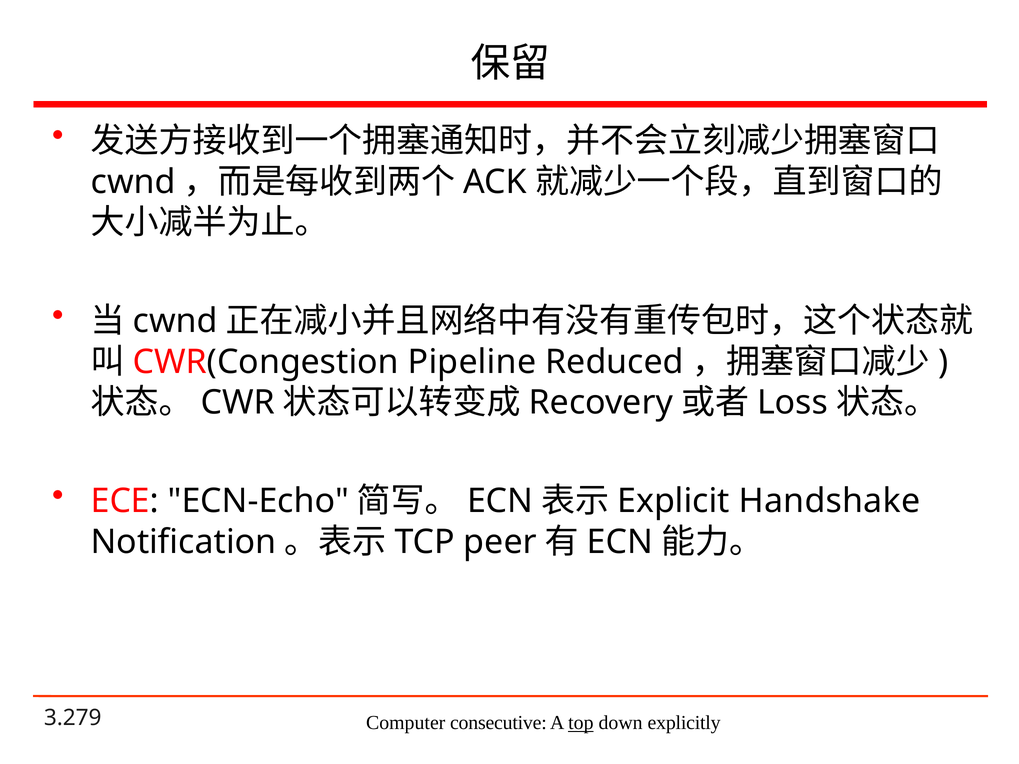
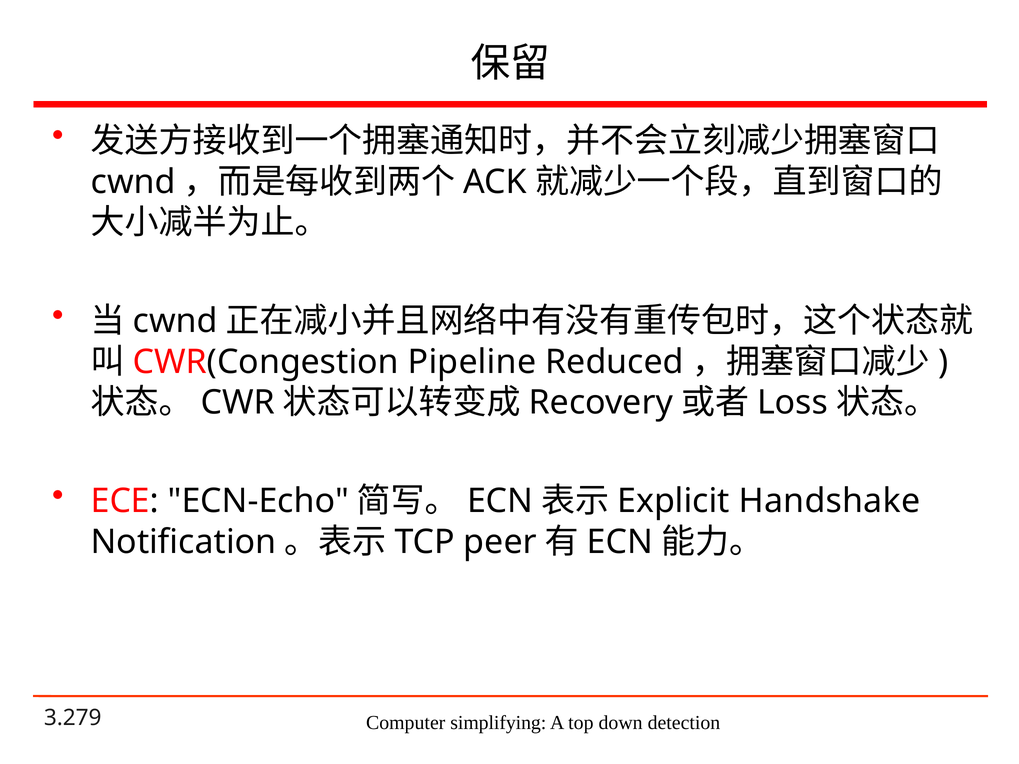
consecutive: consecutive -> simplifying
top underline: present -> none
explicitly: explicitly -> detection
